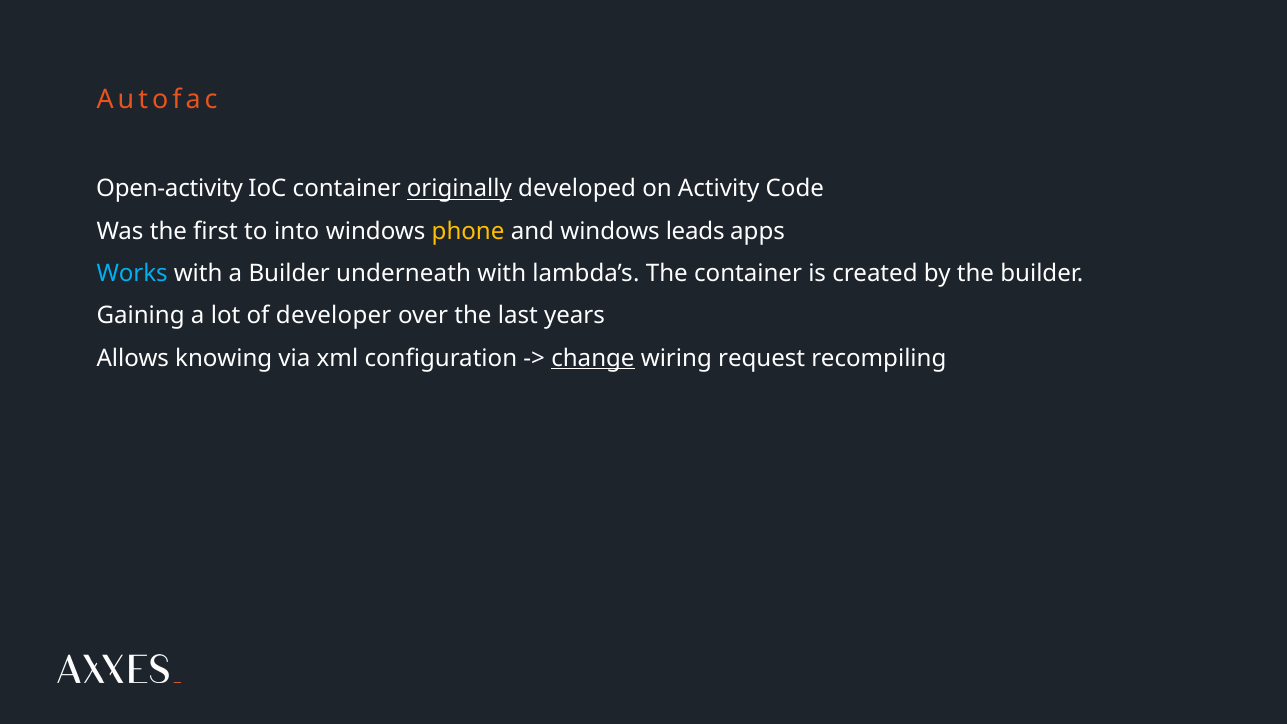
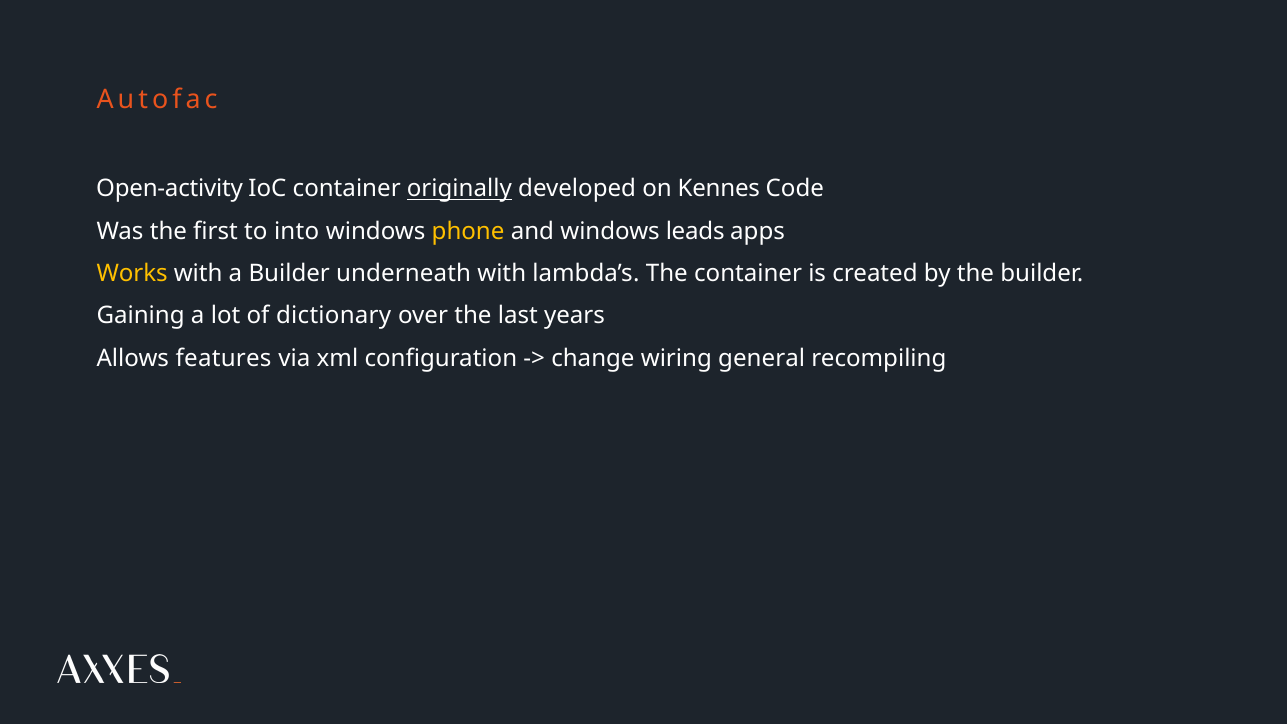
Activity: Activity -> Kennes
Works colour: light blue -> yellow
developer: developer -> dictionary
knowing: knowing -> features
change underline: present -> none
request: request -> general
